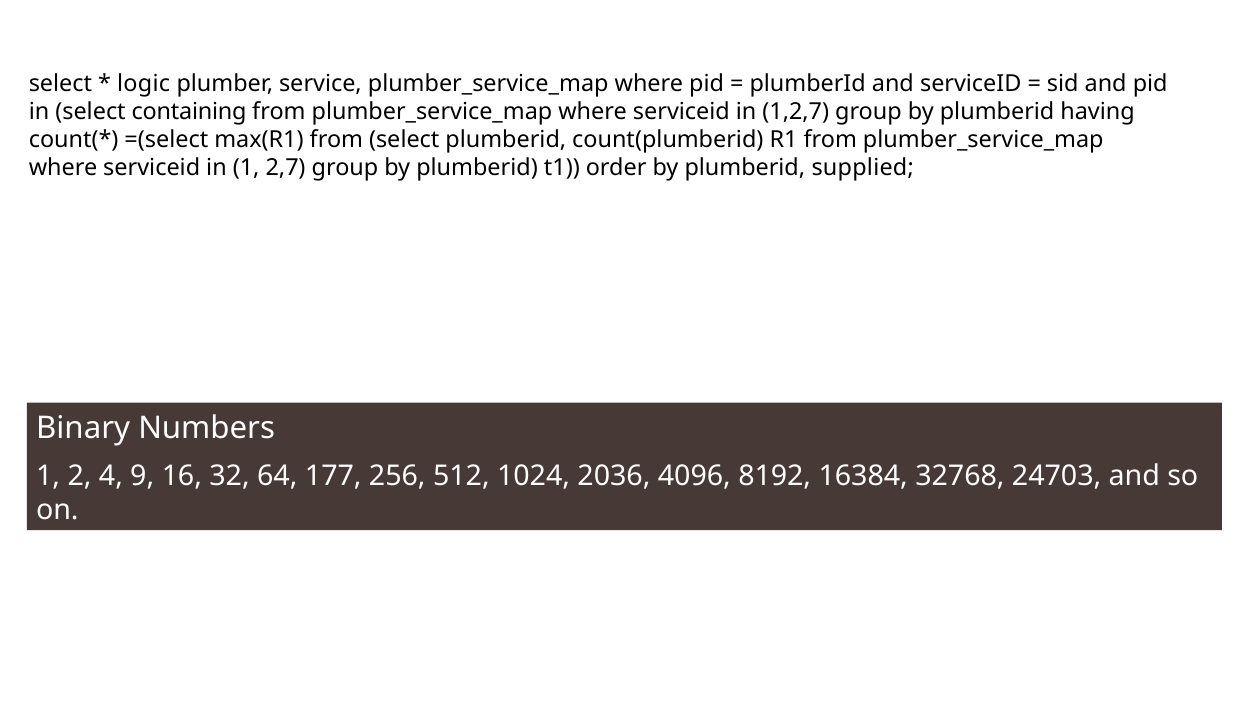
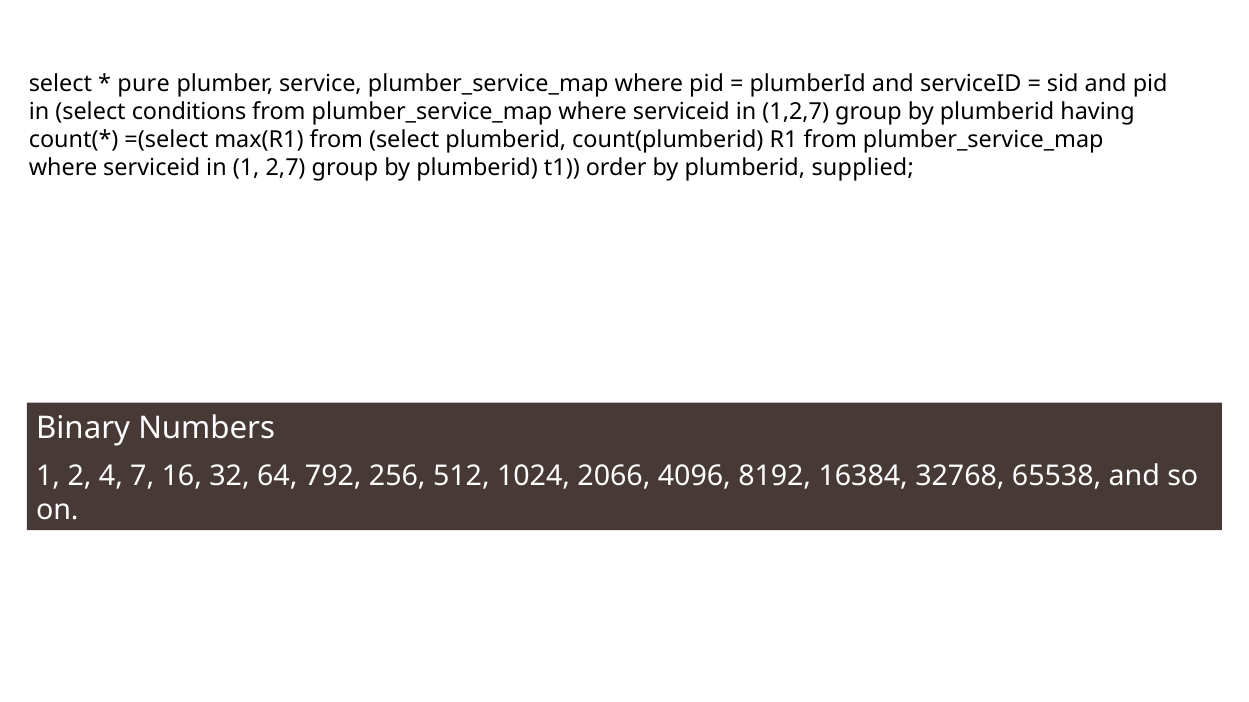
logic: logic -> pure
containing: containing -> conditions
9: 9 -> 7
177: 177 -> 792
2036: 2036 -> 2066
24703: 24703 -> 65538
